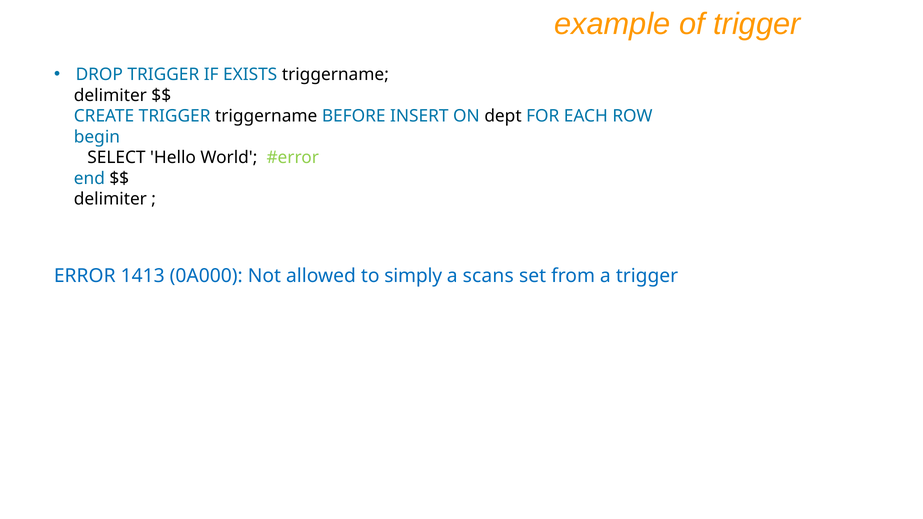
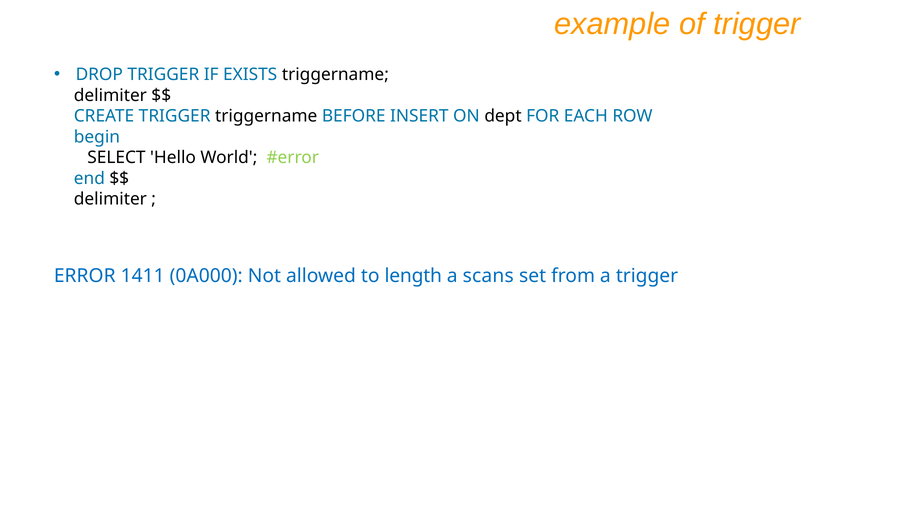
1413: 1413 -> 1411
simply: simply -> length
